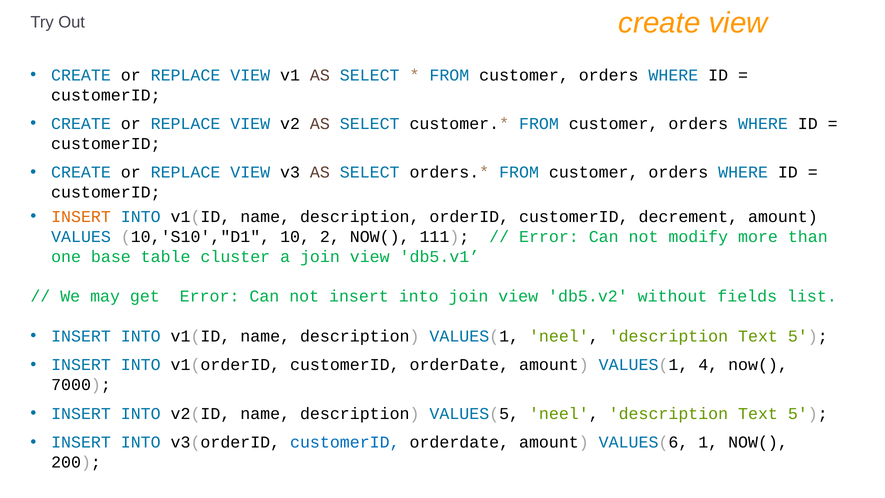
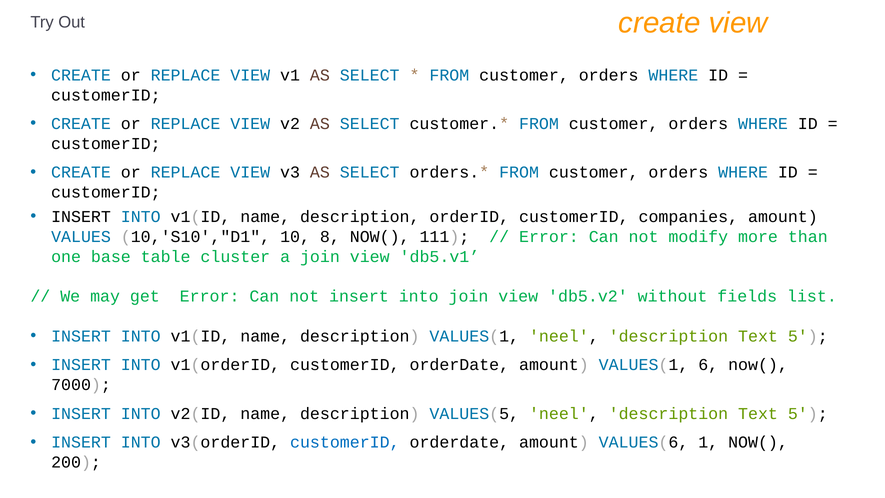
INSERT at (81, 217) colour: orange -> black
decrement: decrement -> companies
2: 2 -> 8
4: 4 -> 6
